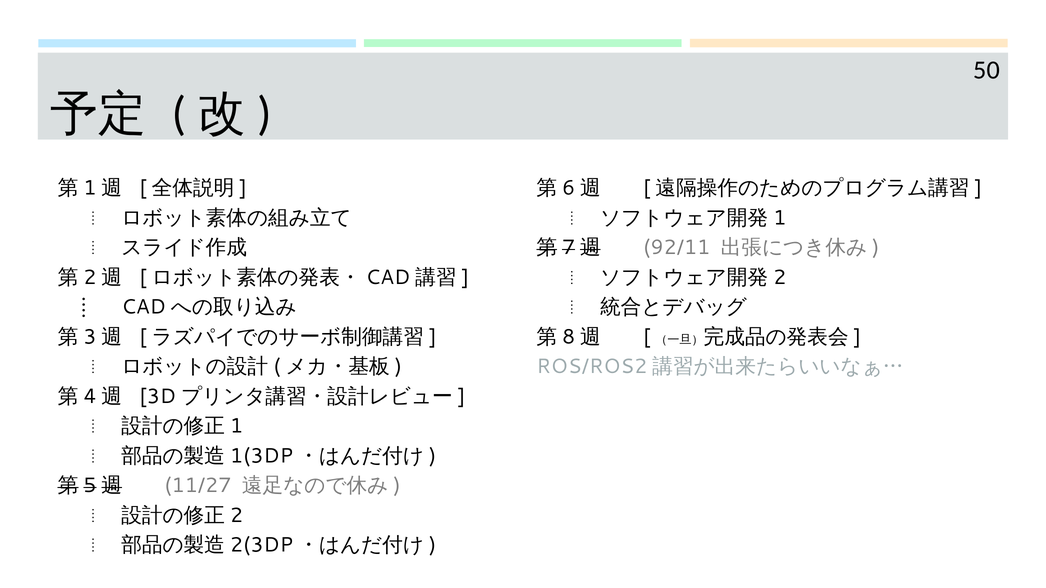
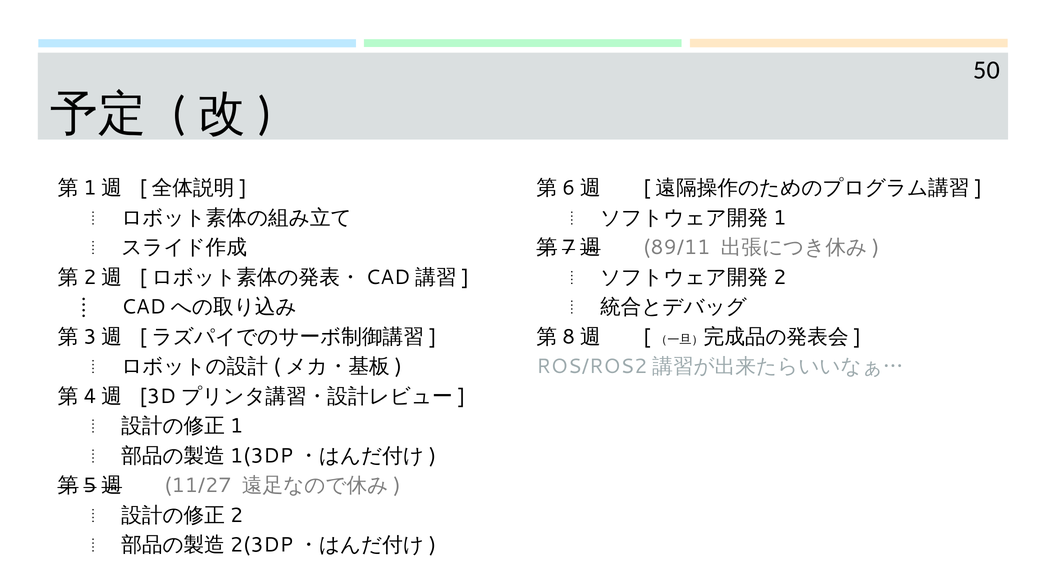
92/11: 92/11 -> 89/11
